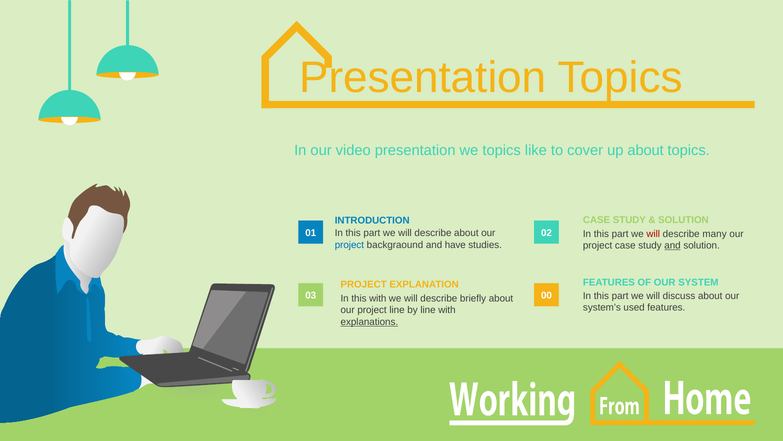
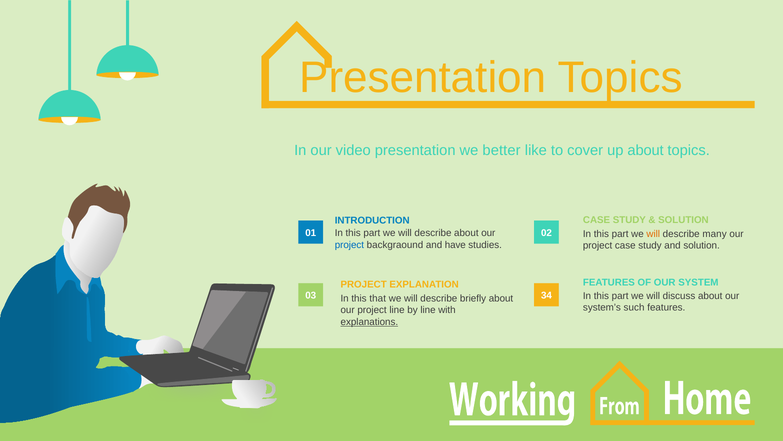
we topics: topics -> better
will at (653, 234) colour: red -> orange
and at (672, 245) underline: present -> none
00: 00 -> 34
this with: with -> that
used: used -> such
